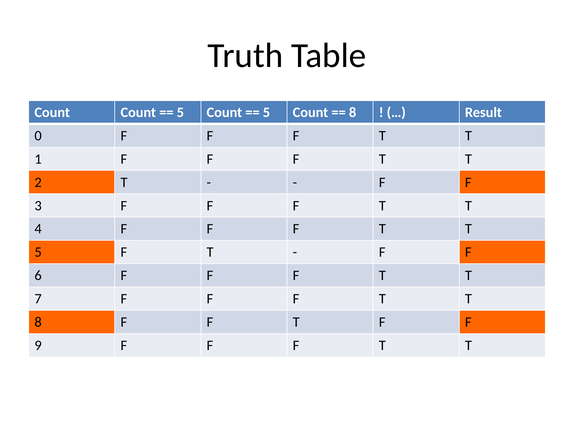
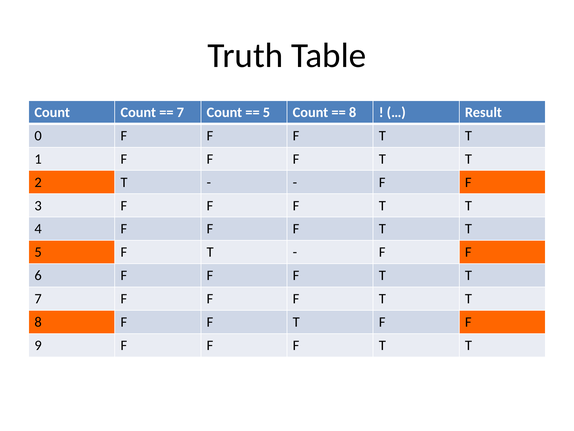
5 at (180, 112): 5 -> 7
